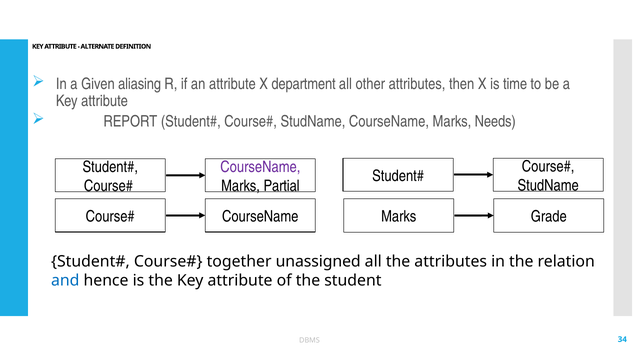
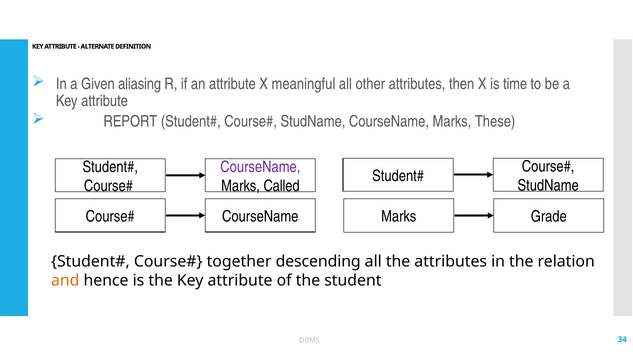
department: department -> meaningful
Needs: Needs -> These
Partial: Partial -> Called
unassigned: unassigned -> descending
and colour: blue -> orange
